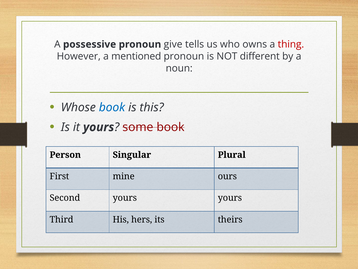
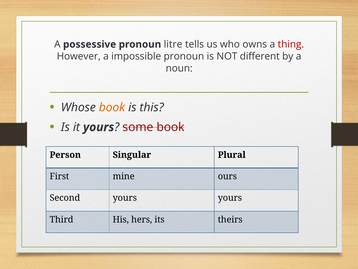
give: give -> litre
mentioned: mentioned -> impossible
book at (112, 107) colour: blue -> orange
